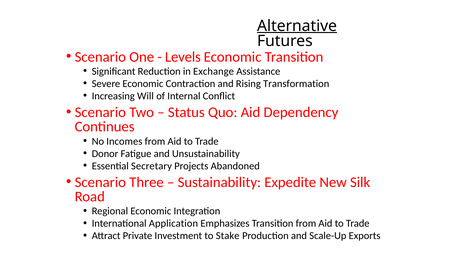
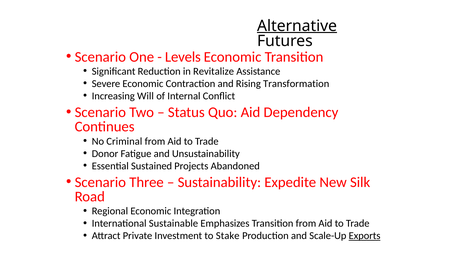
Exchange: Exchange -> Revitalize
Incomes: Incomes -> Criminal
Secretary: Secretary -> Sustained
Application: Application -> Sustainable
Exports underline: none -> present
